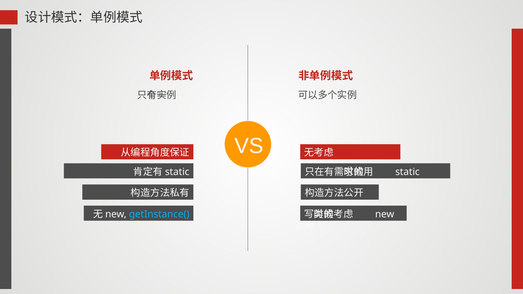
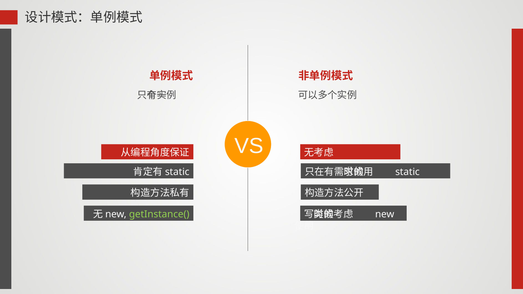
getInstance( colour: light blue -> light green
